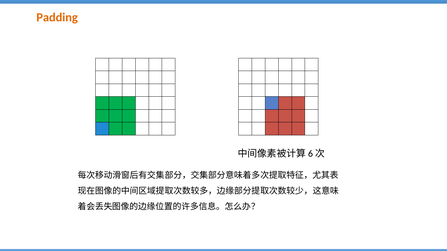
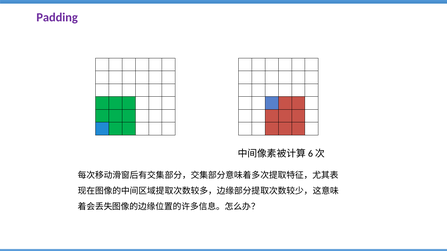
Padding colour: orange -> purple
